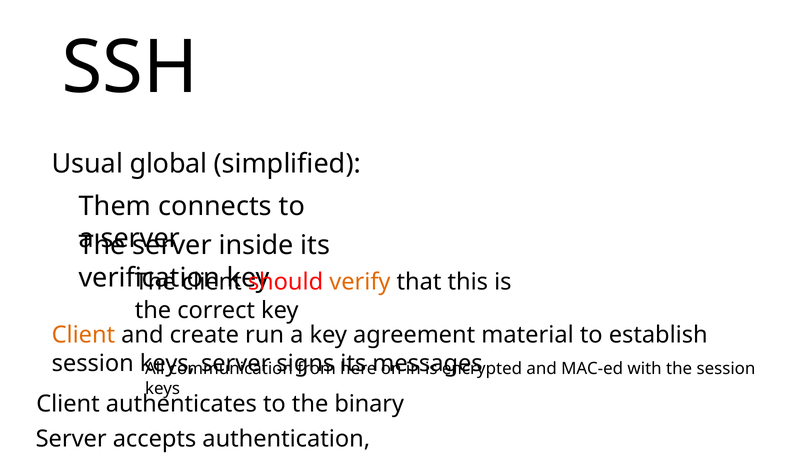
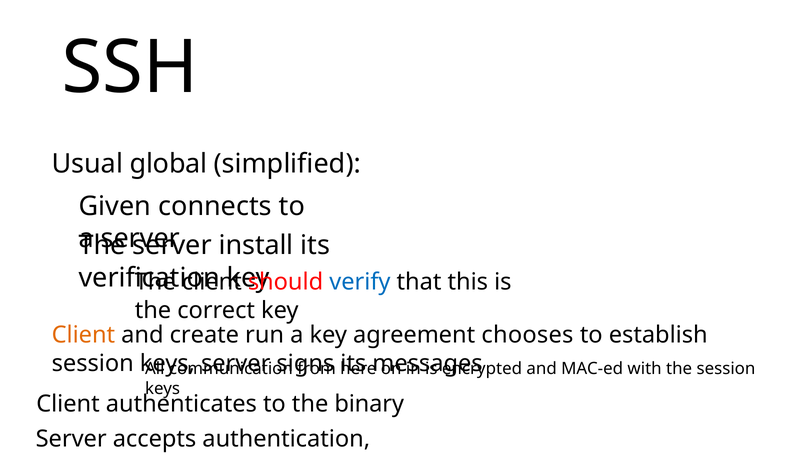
Them: Them -> Given
inside: inside -> install
verify colour: orange -> blue
material: material -> chooses
